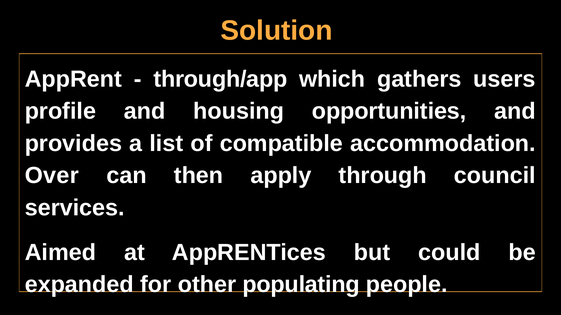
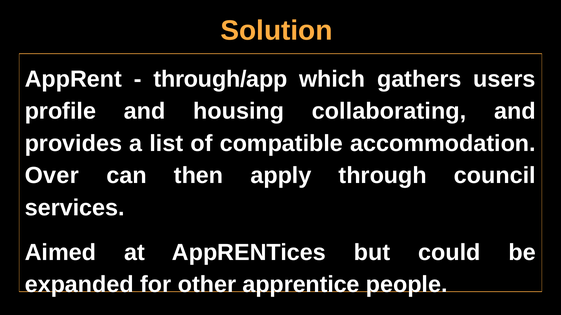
opportunities: opportunities -> collaborating
populating: populating -> apprentice
